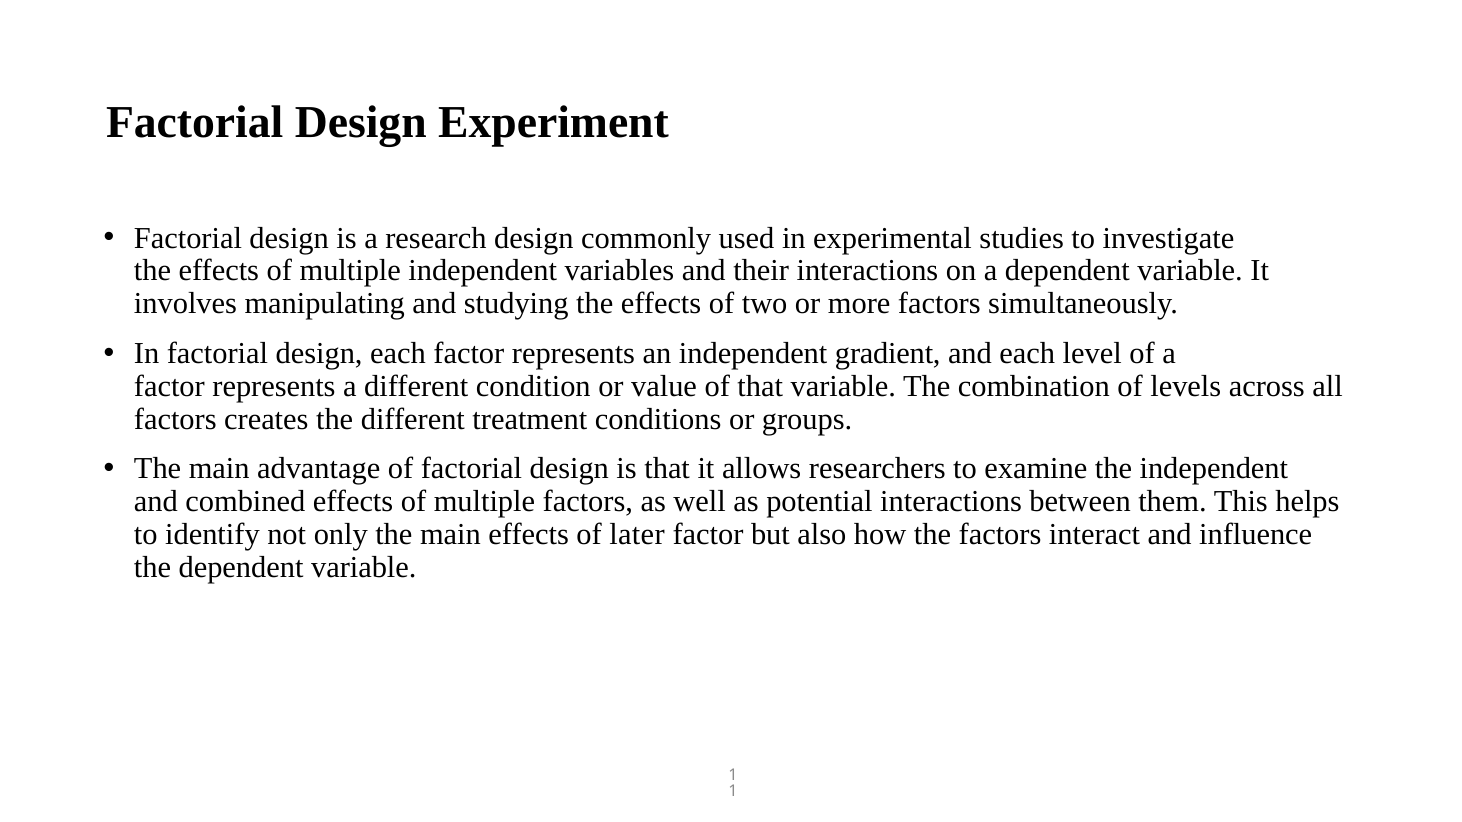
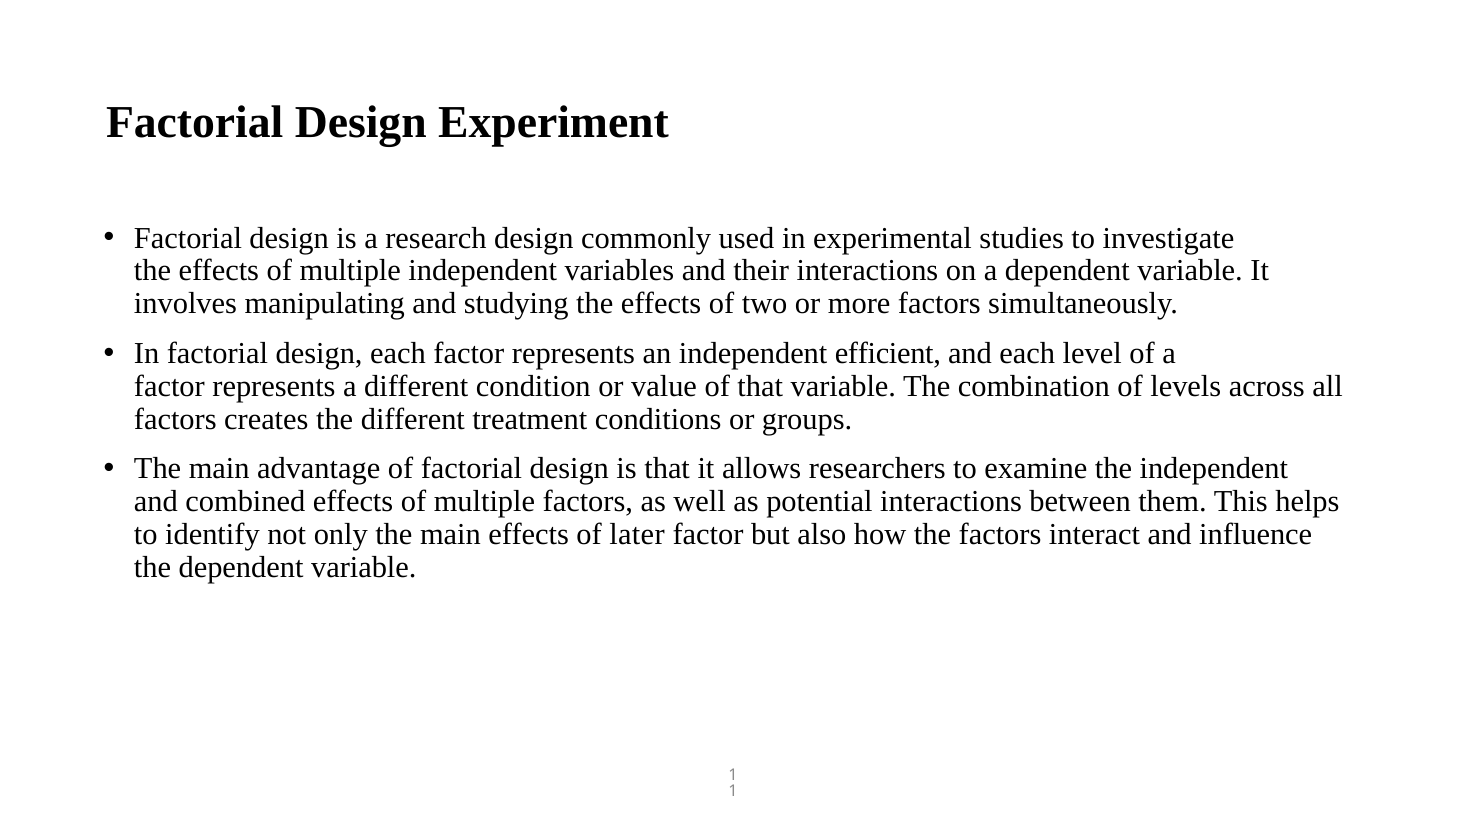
gradient: gradient -> efficient
